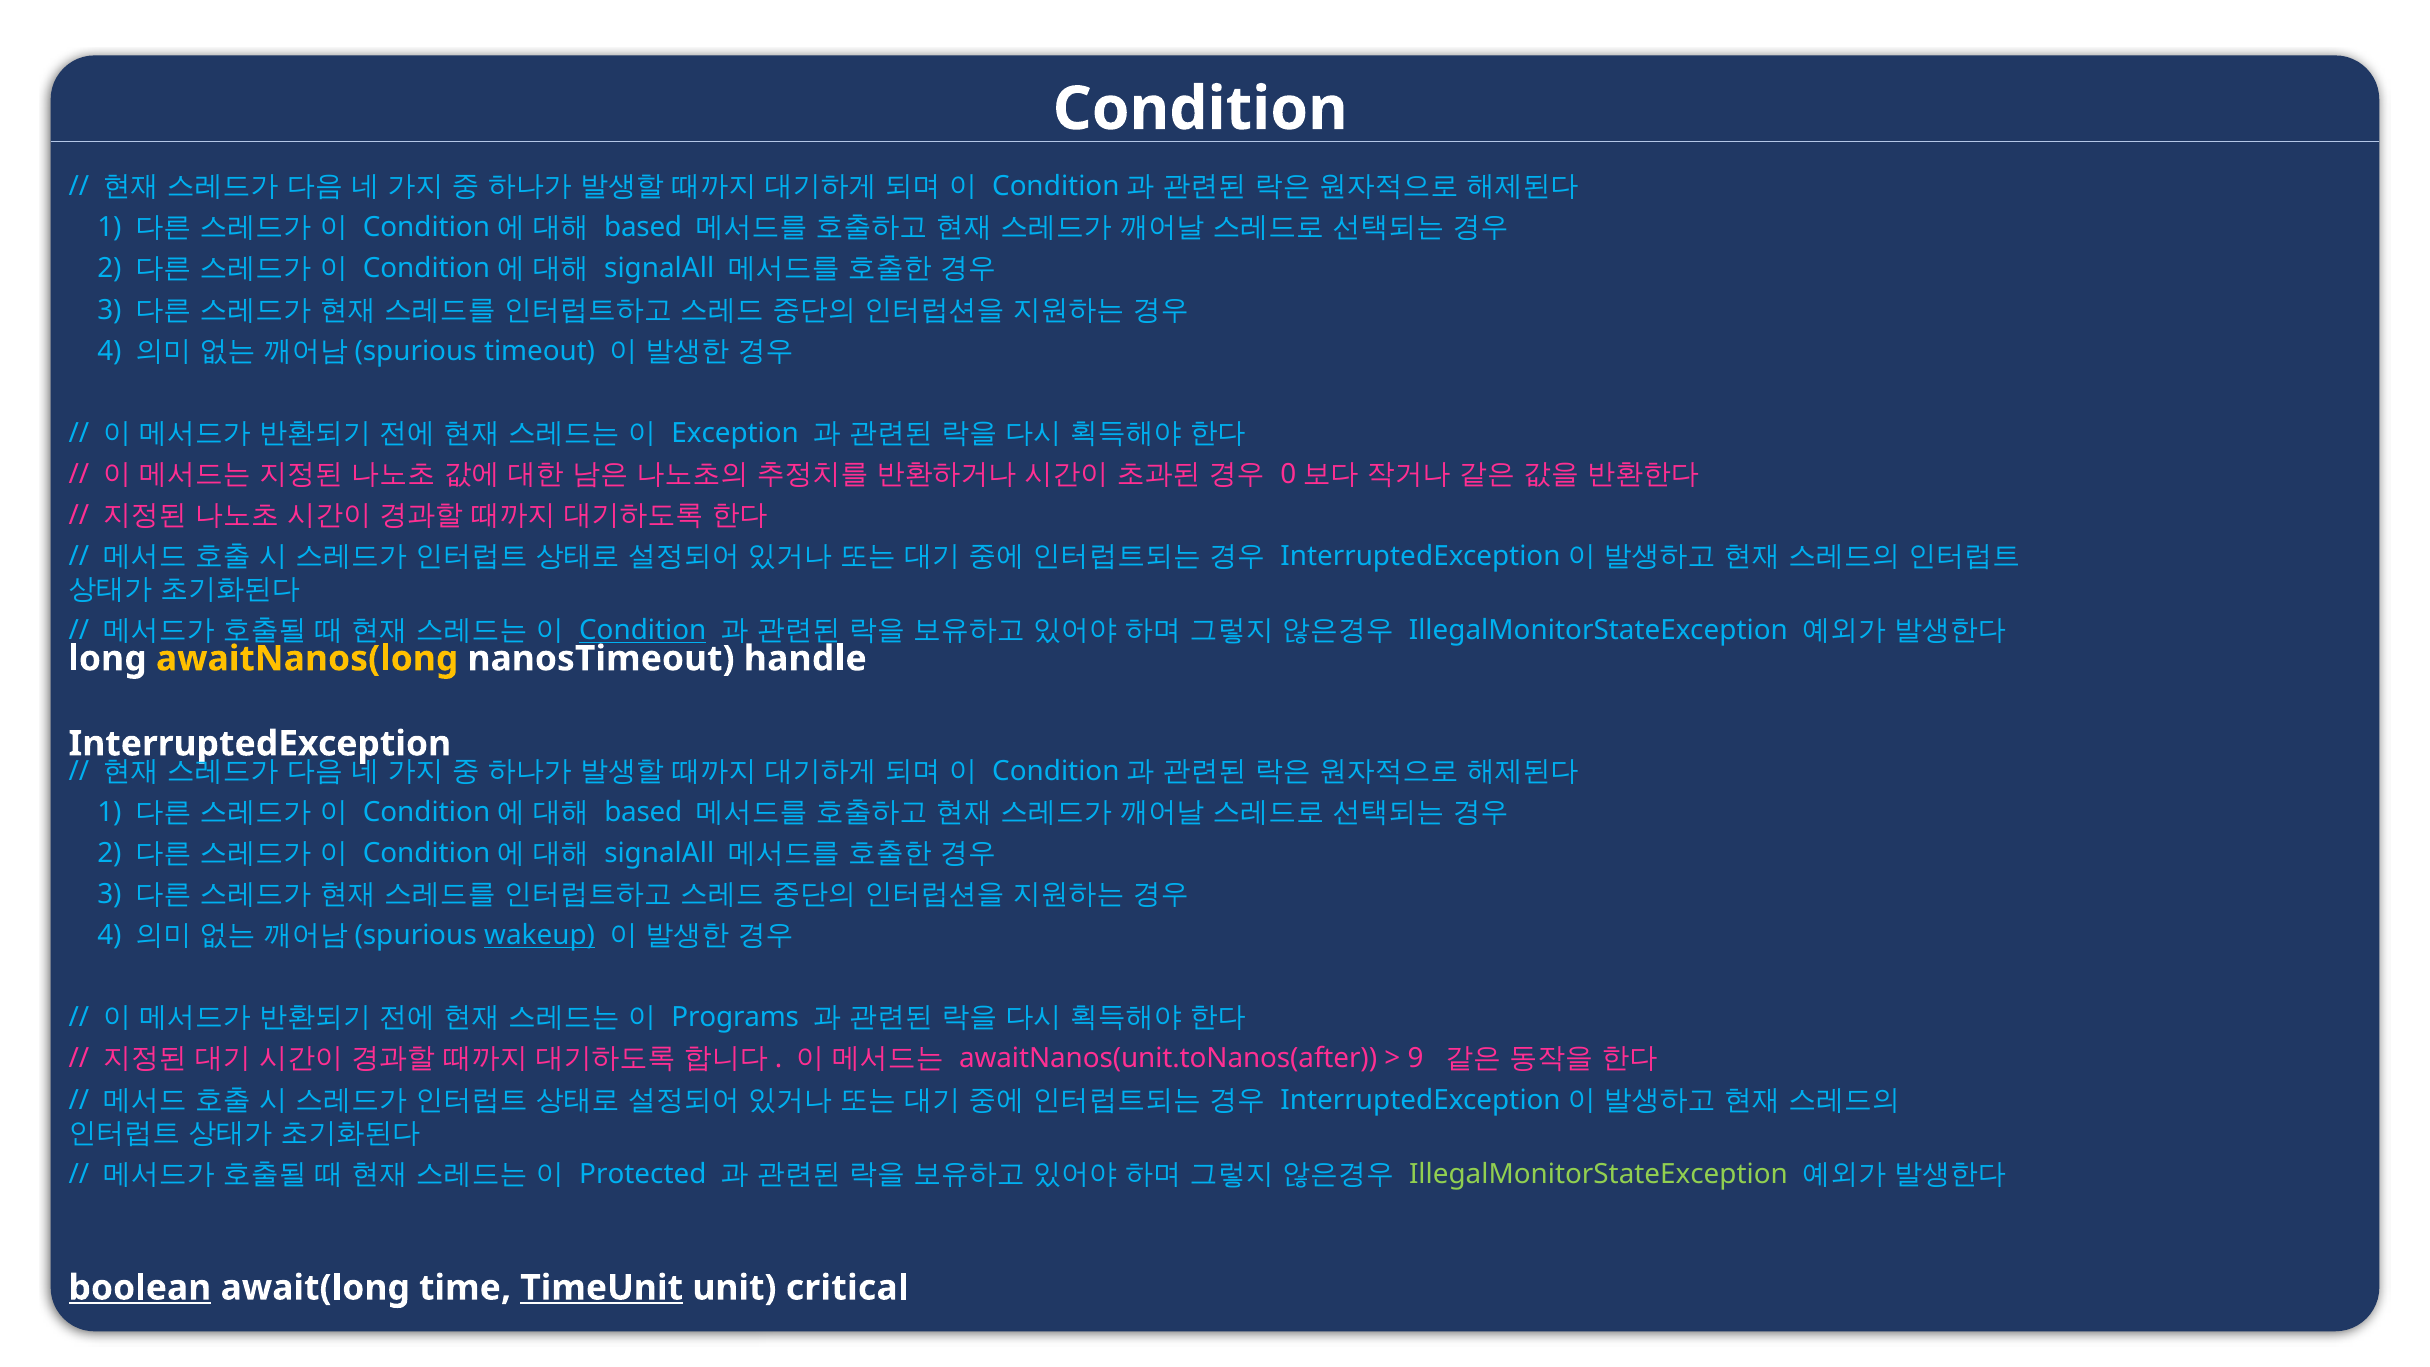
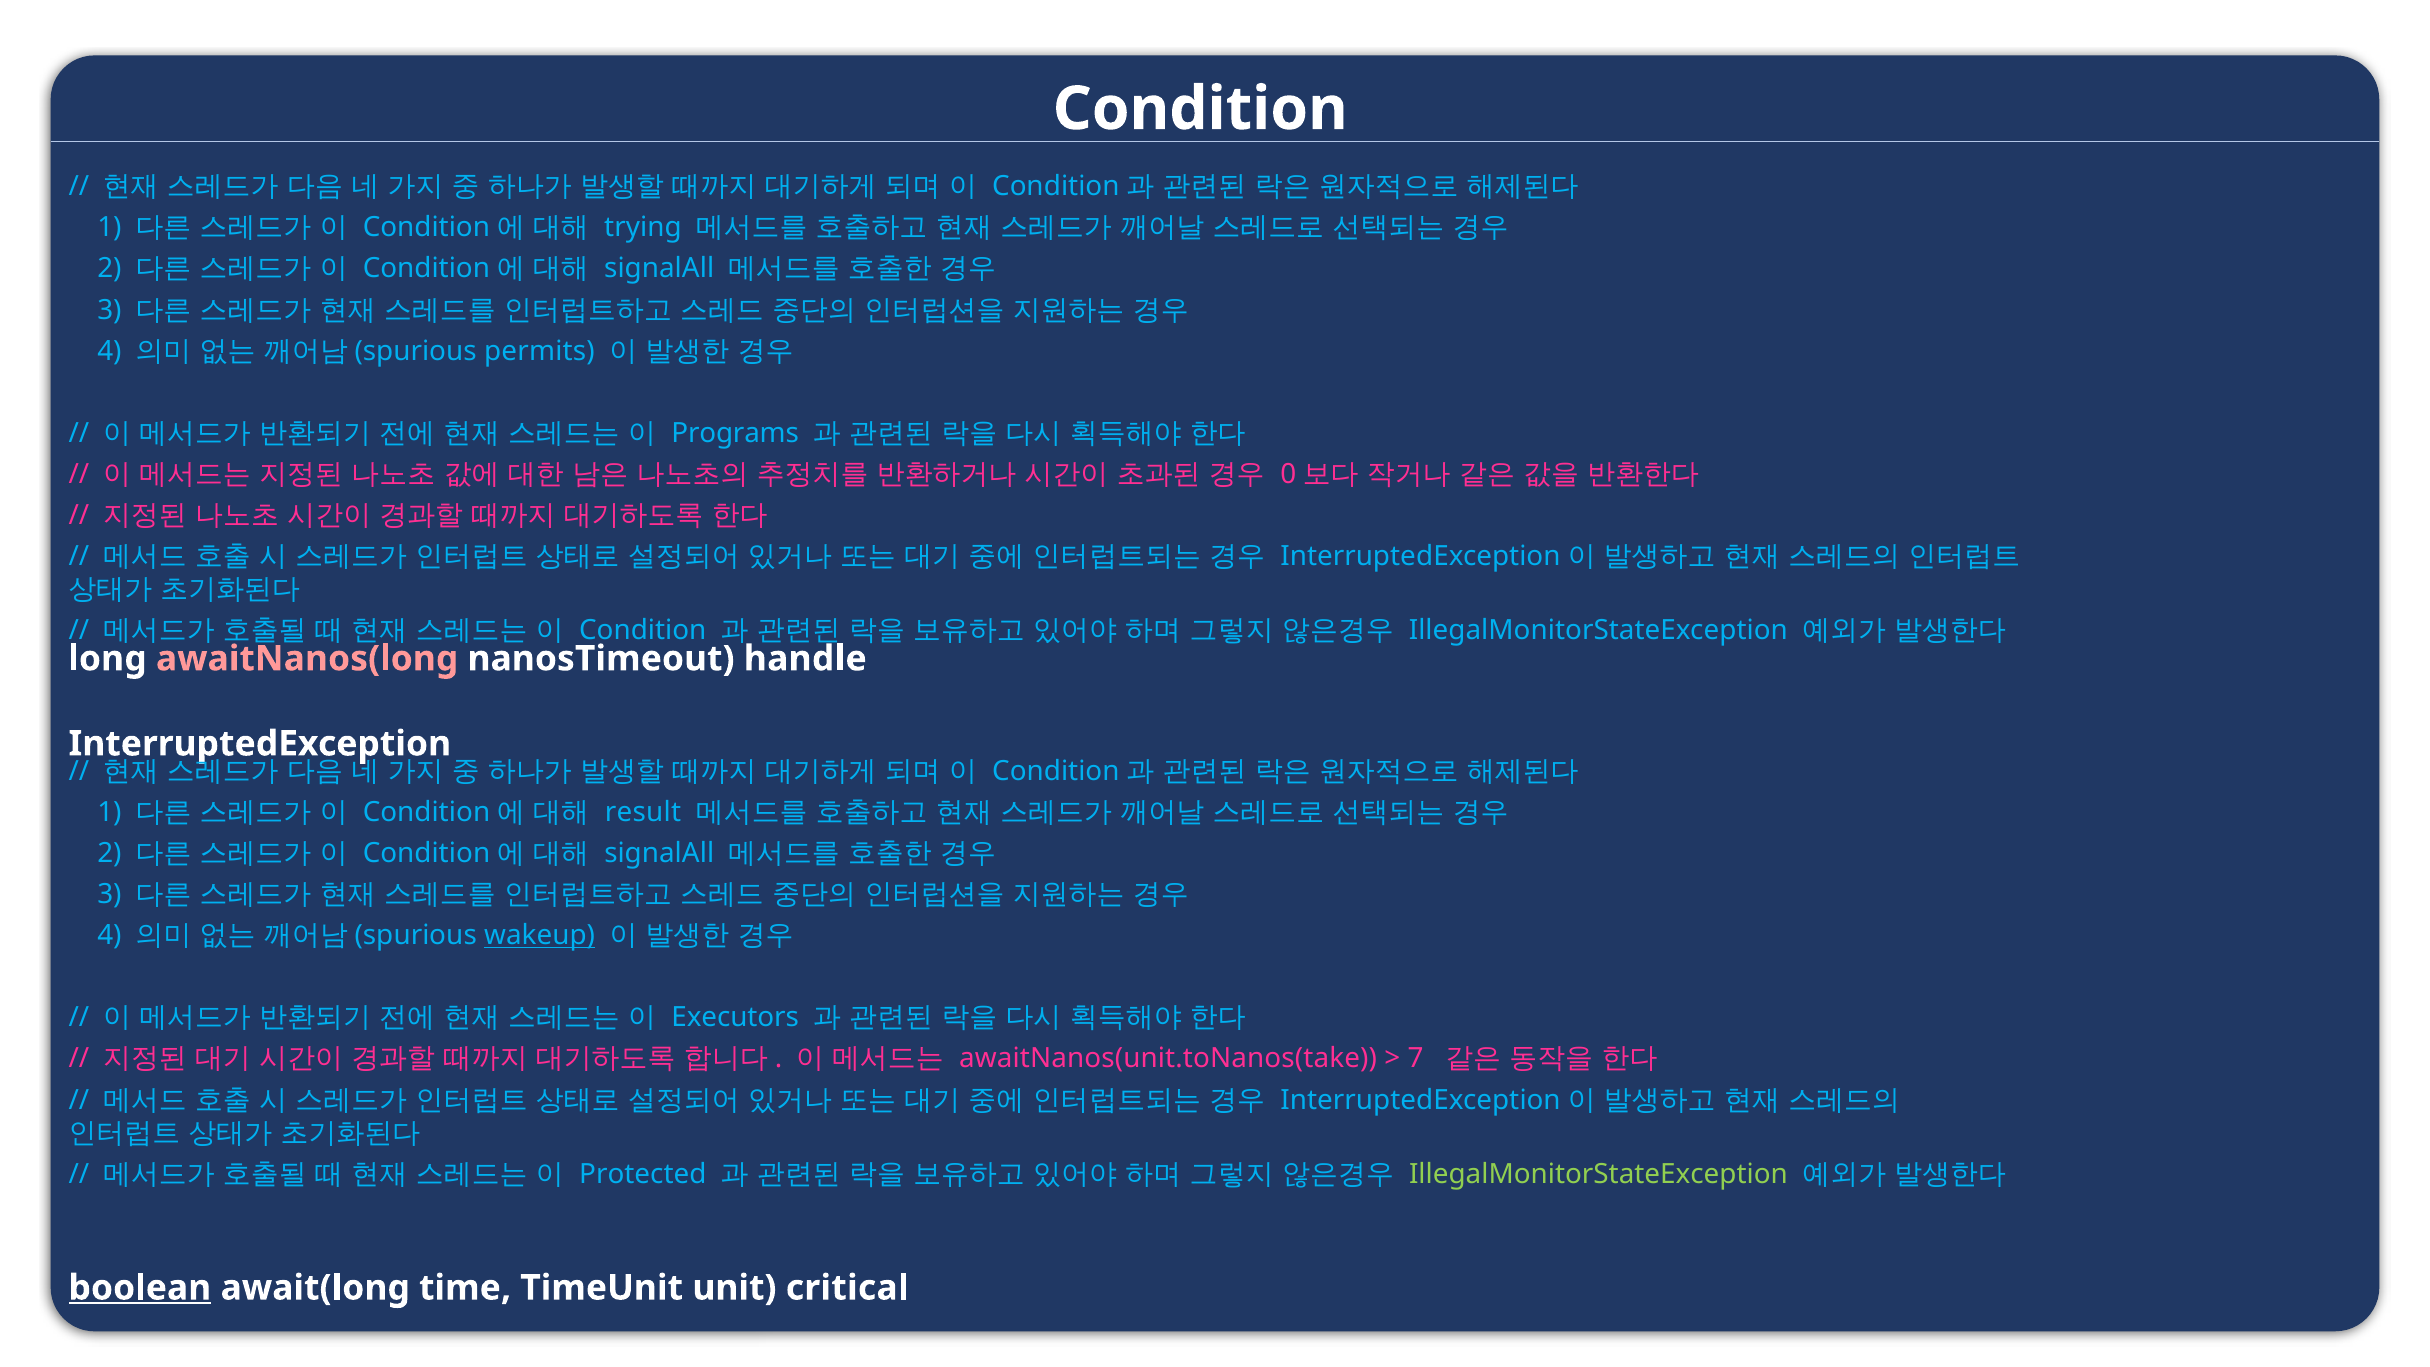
based at (643, 228): based -> trying
timeout: timeout -> permits
Exception: Exception -> Programs
Condition at (643, 631) underline: present -> none
awaitNanos(long colour: yellow -> pink
based at (643, 812): based -> result
Programs: Programs -> Executors
awaitNanos(unit.toNanos(after: awaitNanos(unit.toNanos(after -> awaitNanos(unit.toNanos(take
9: 9 -> 7
TimeUnit underline: present -> none
